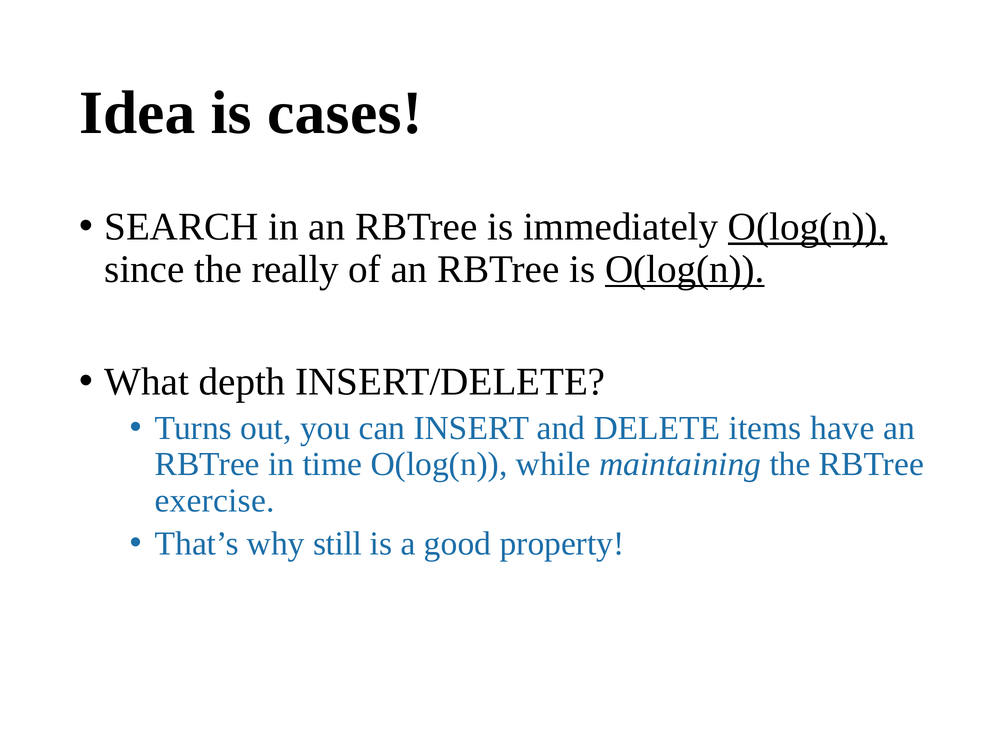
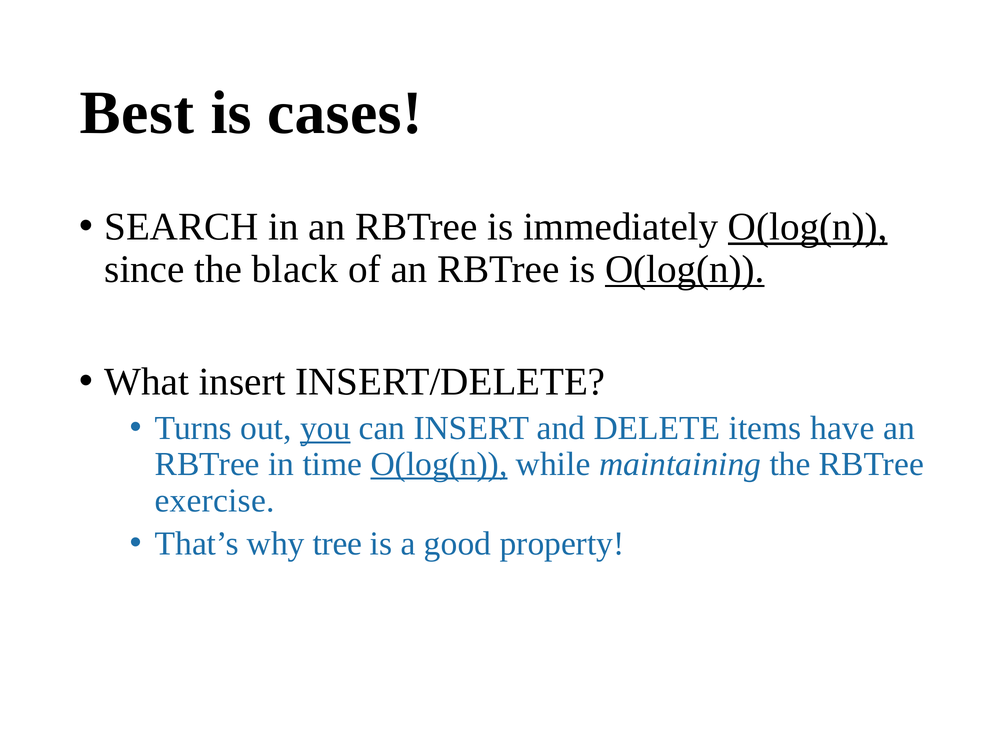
Idea: Idea -> Best
really: really -> black
What depth: depth -> insert
you underline: none -> present
O(log(n at (439, 464) underline: none -> present
still: still -> tree
